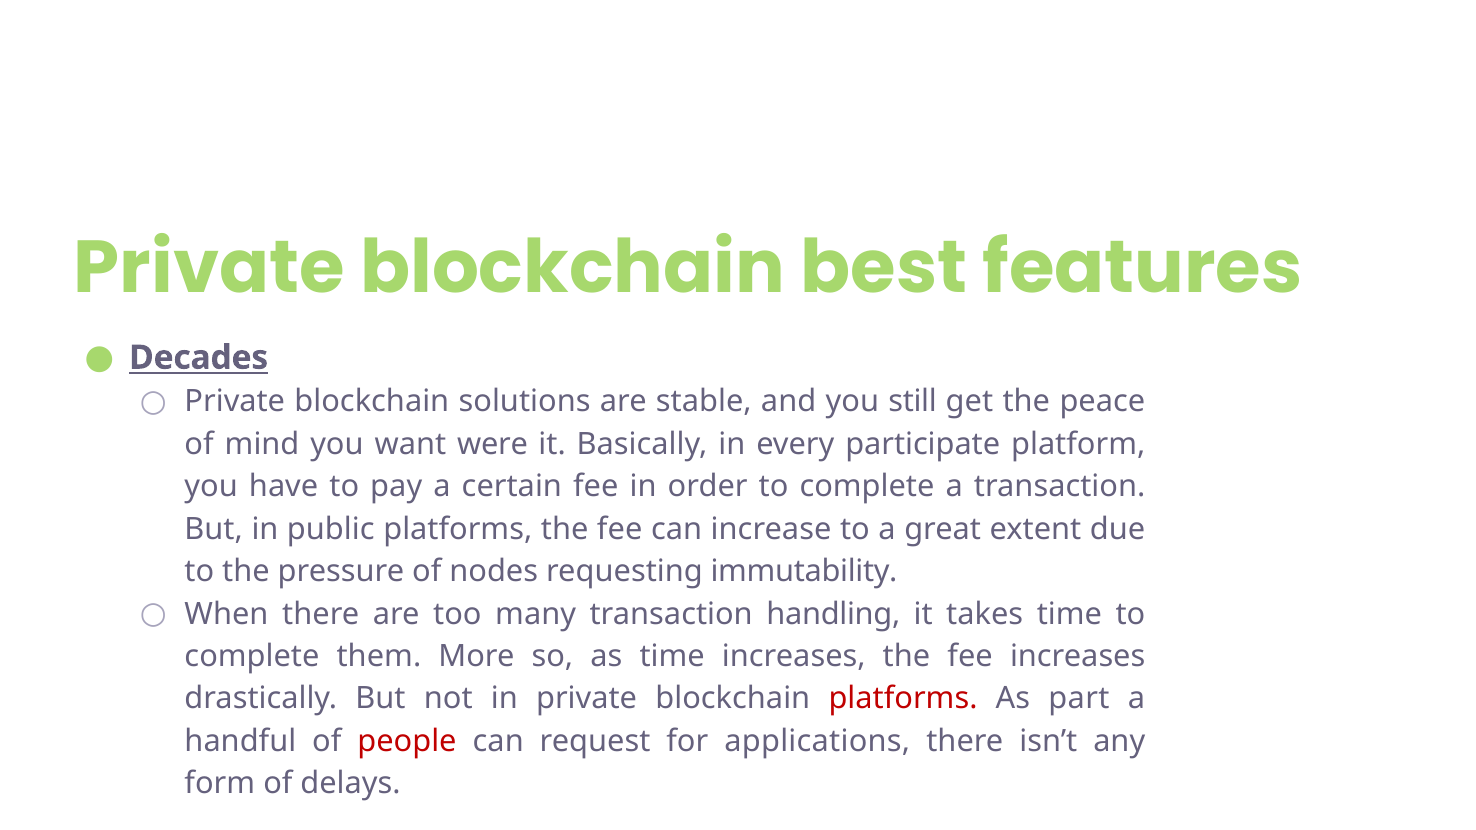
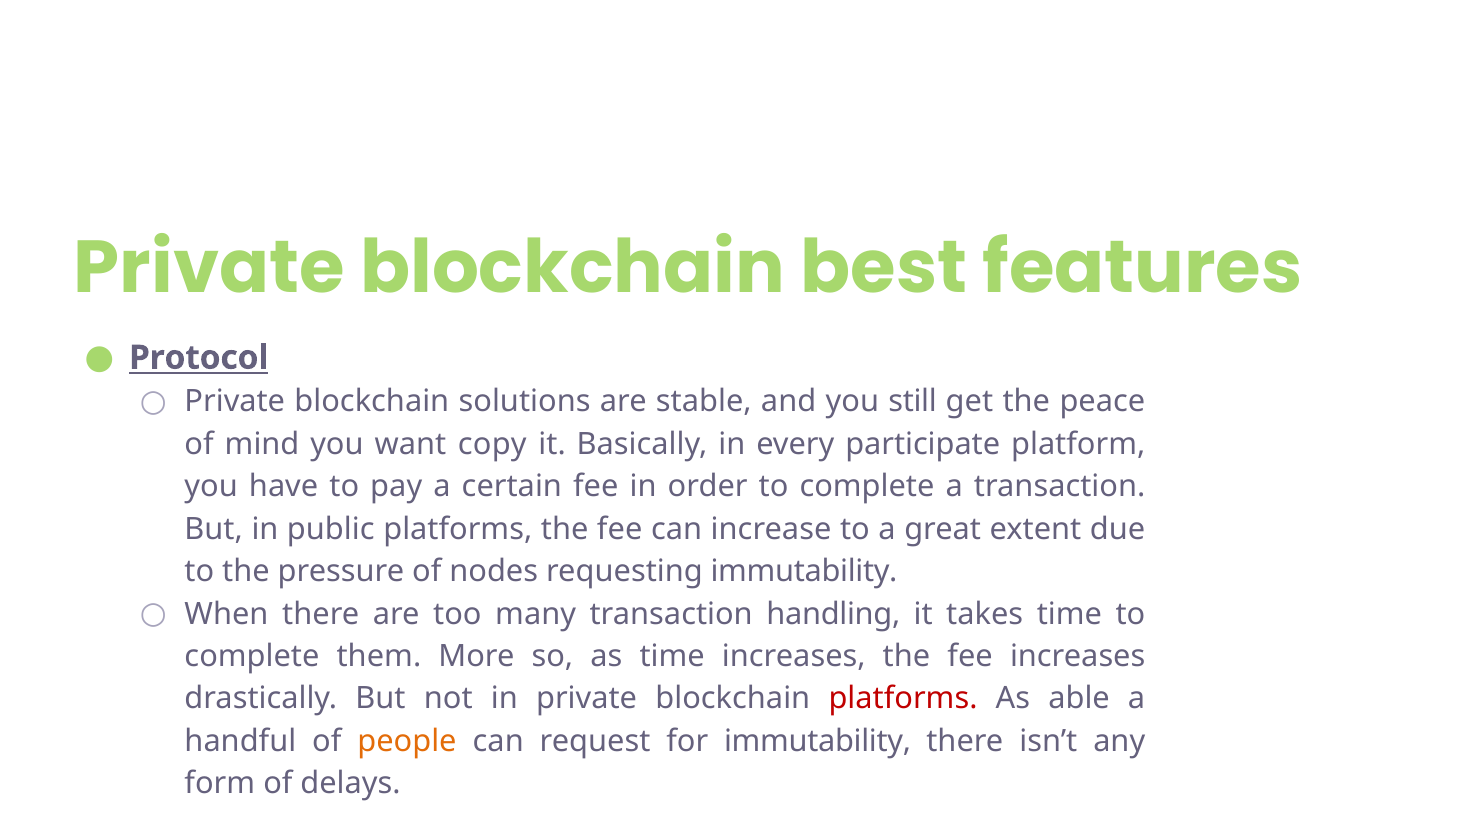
Decades: Decades -> Protocol
were: were -> copy
part: part -> able
people colour: red -> orange
for applications: applications -> immutability
